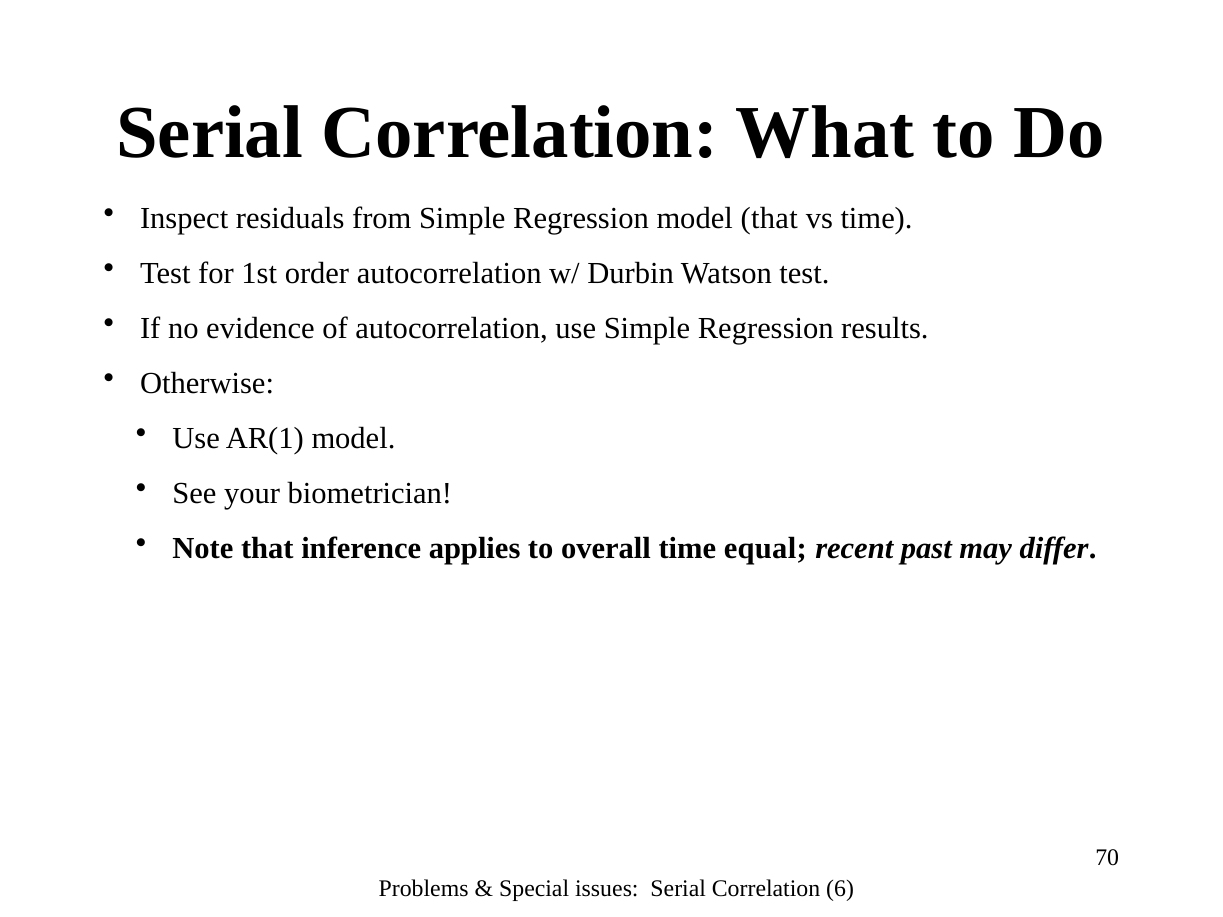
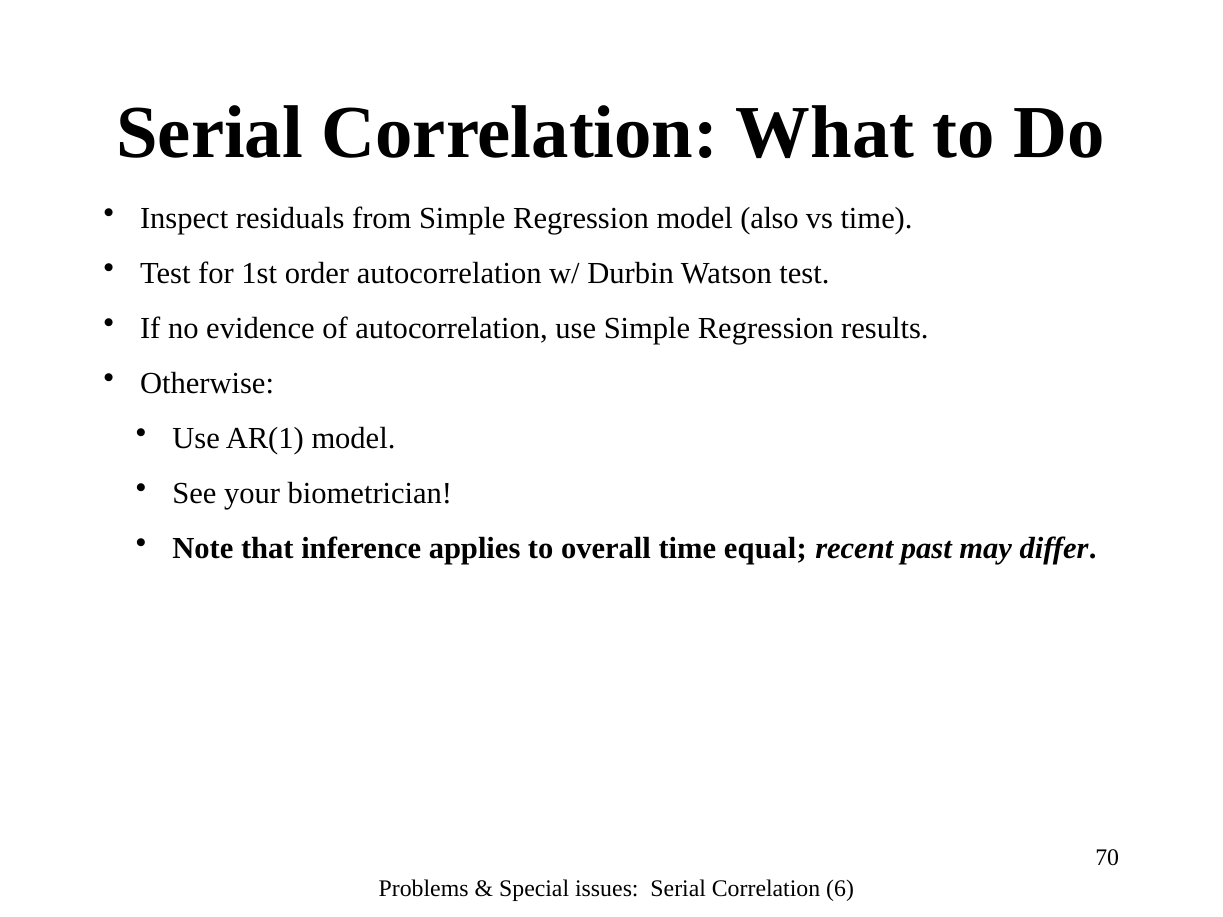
model that: that -> also
